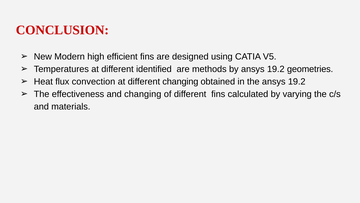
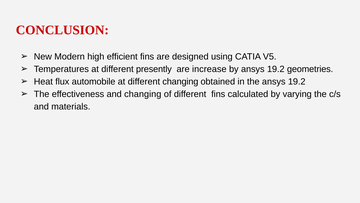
identified: identified -> presently
methods: methods -> increase
convection: convection -> automobile
